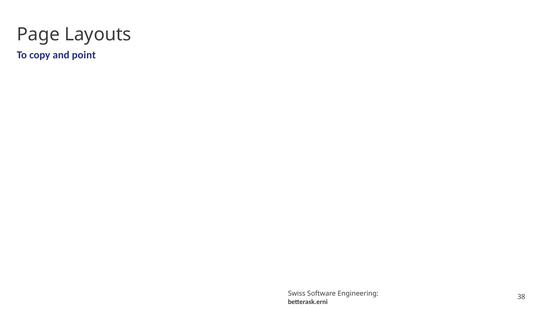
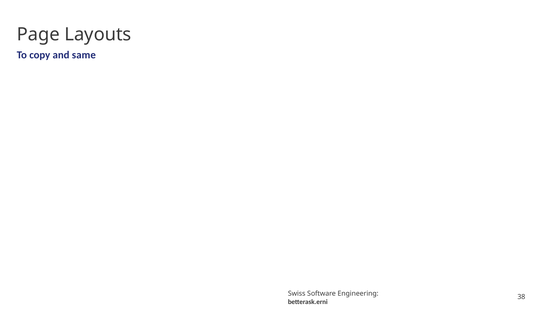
point: point -> same
